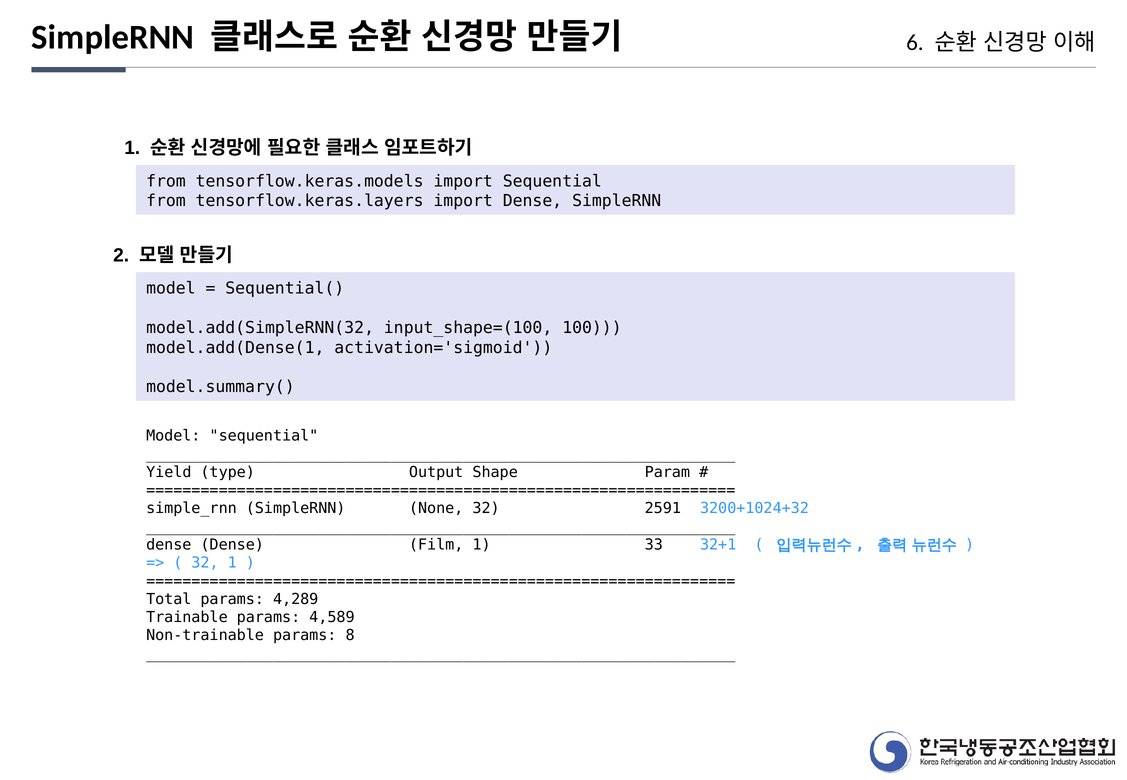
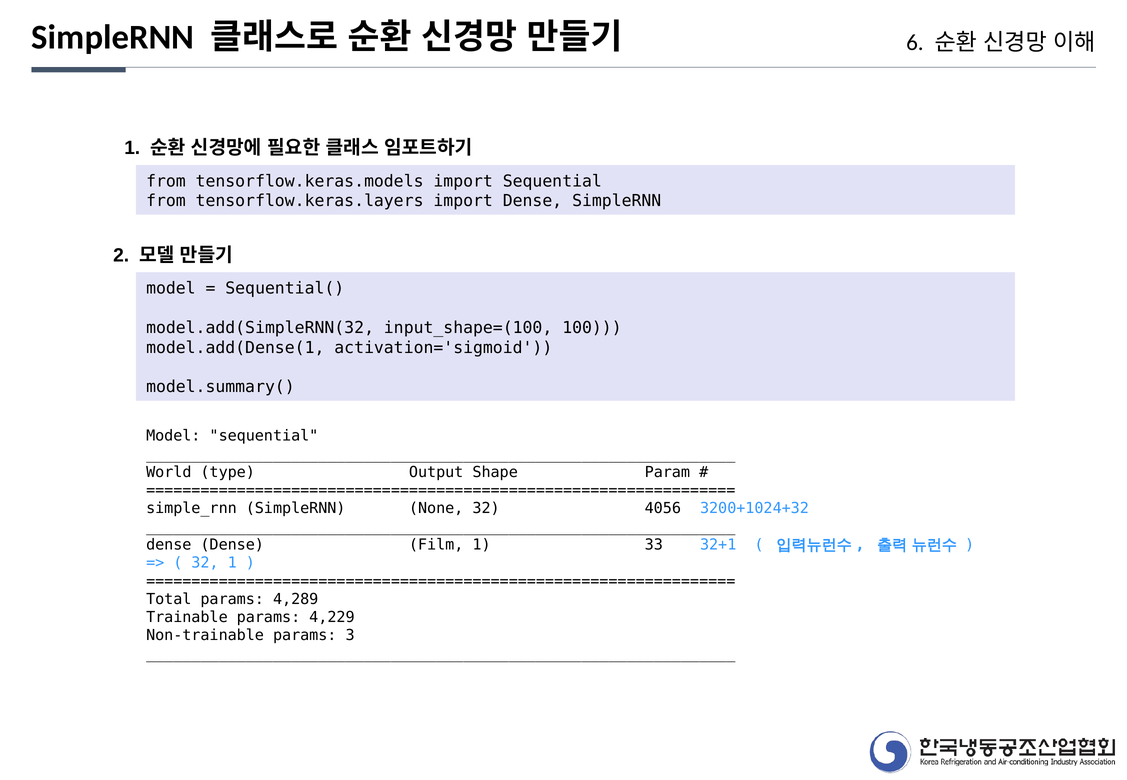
Yield: Yield -> World
2591: 2591 -> 4056
4,589: 4,589 -> 4,229
8: 8 -> 3
